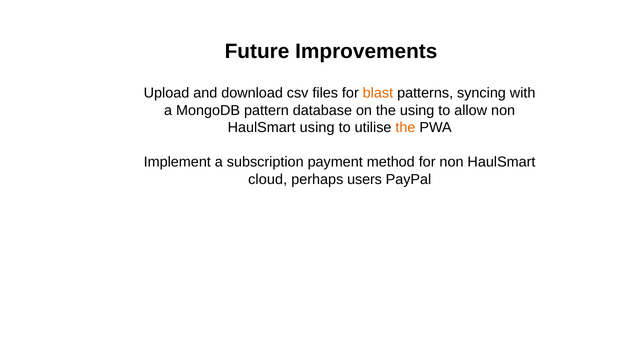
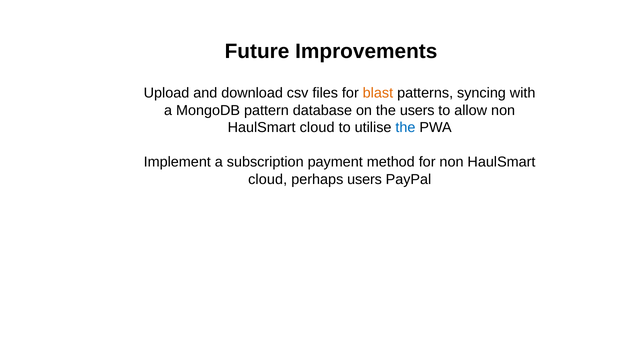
the using: using -> users
using at (317, 128): using -> cloud
the at (405, 128) colour: orange -> blue
